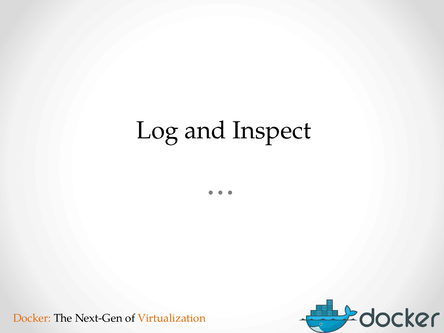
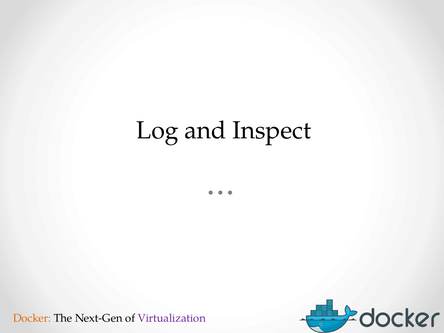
Virtualization colour: orange -> purple
